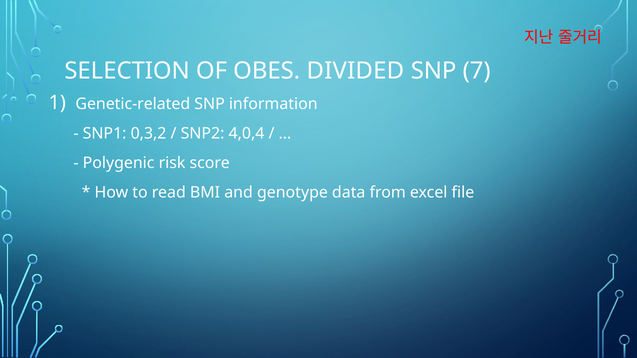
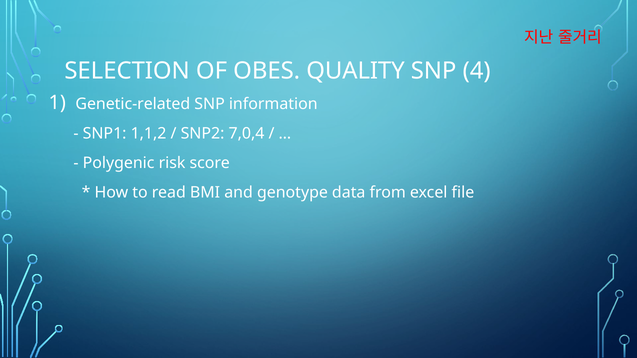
DIVIDED: DIVIDED -> QUALITY
7: 7 -> 4
0,3,2: 0,3,2 -> 1,1,2
4,0,4: 4,0,4 -> 7,0,4
